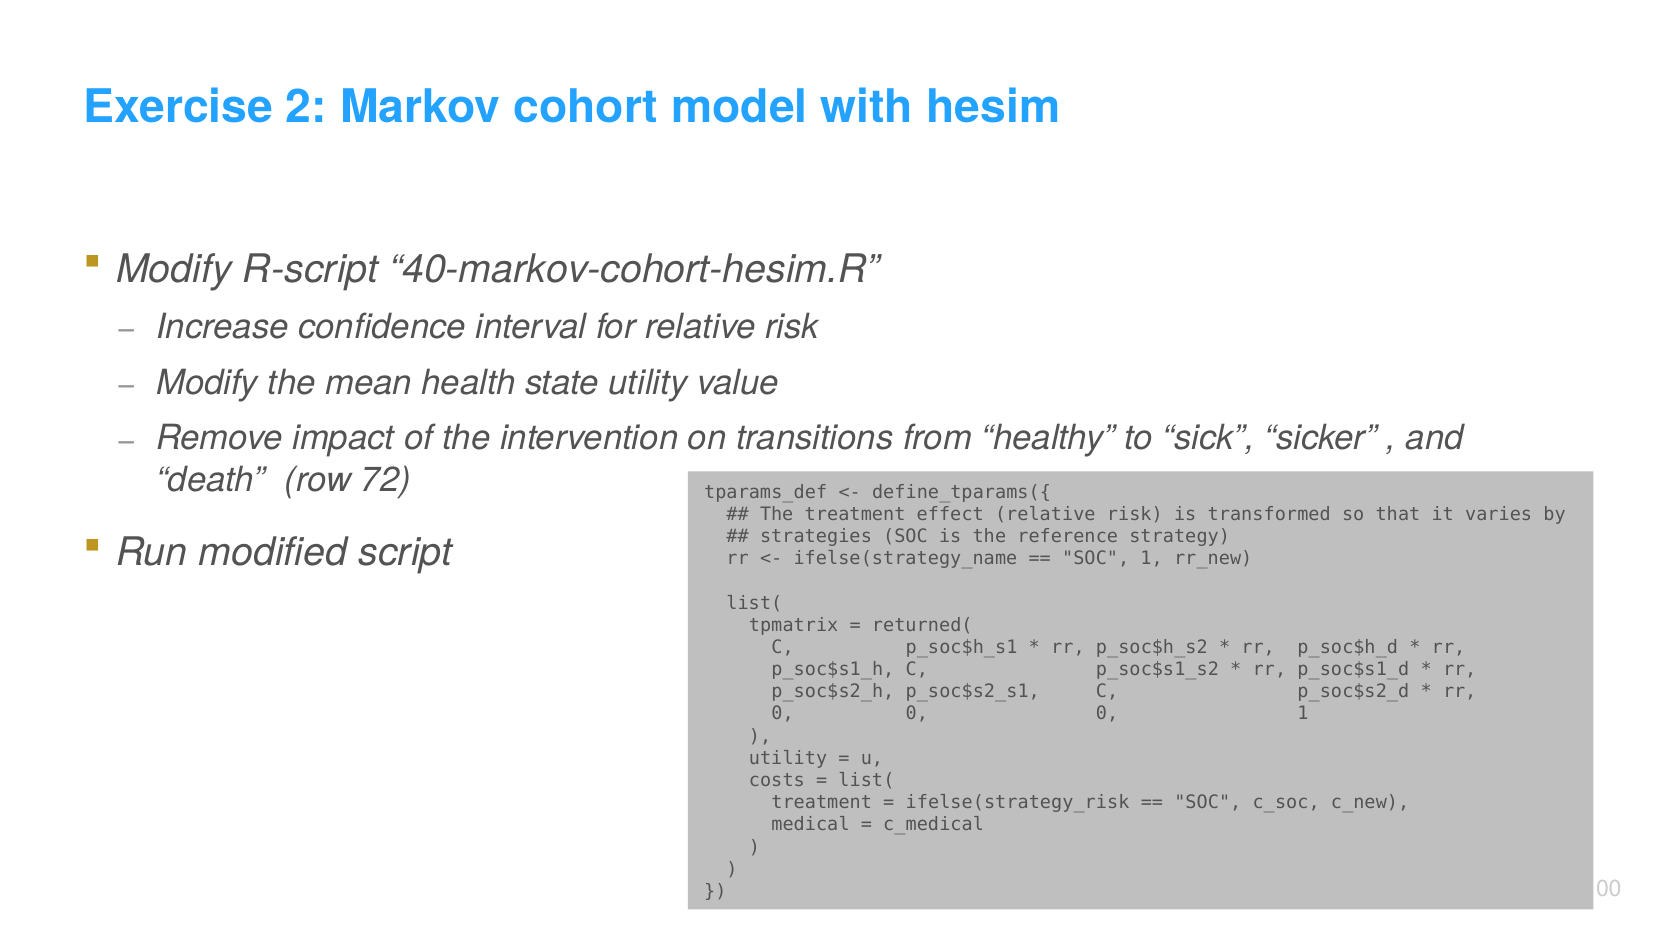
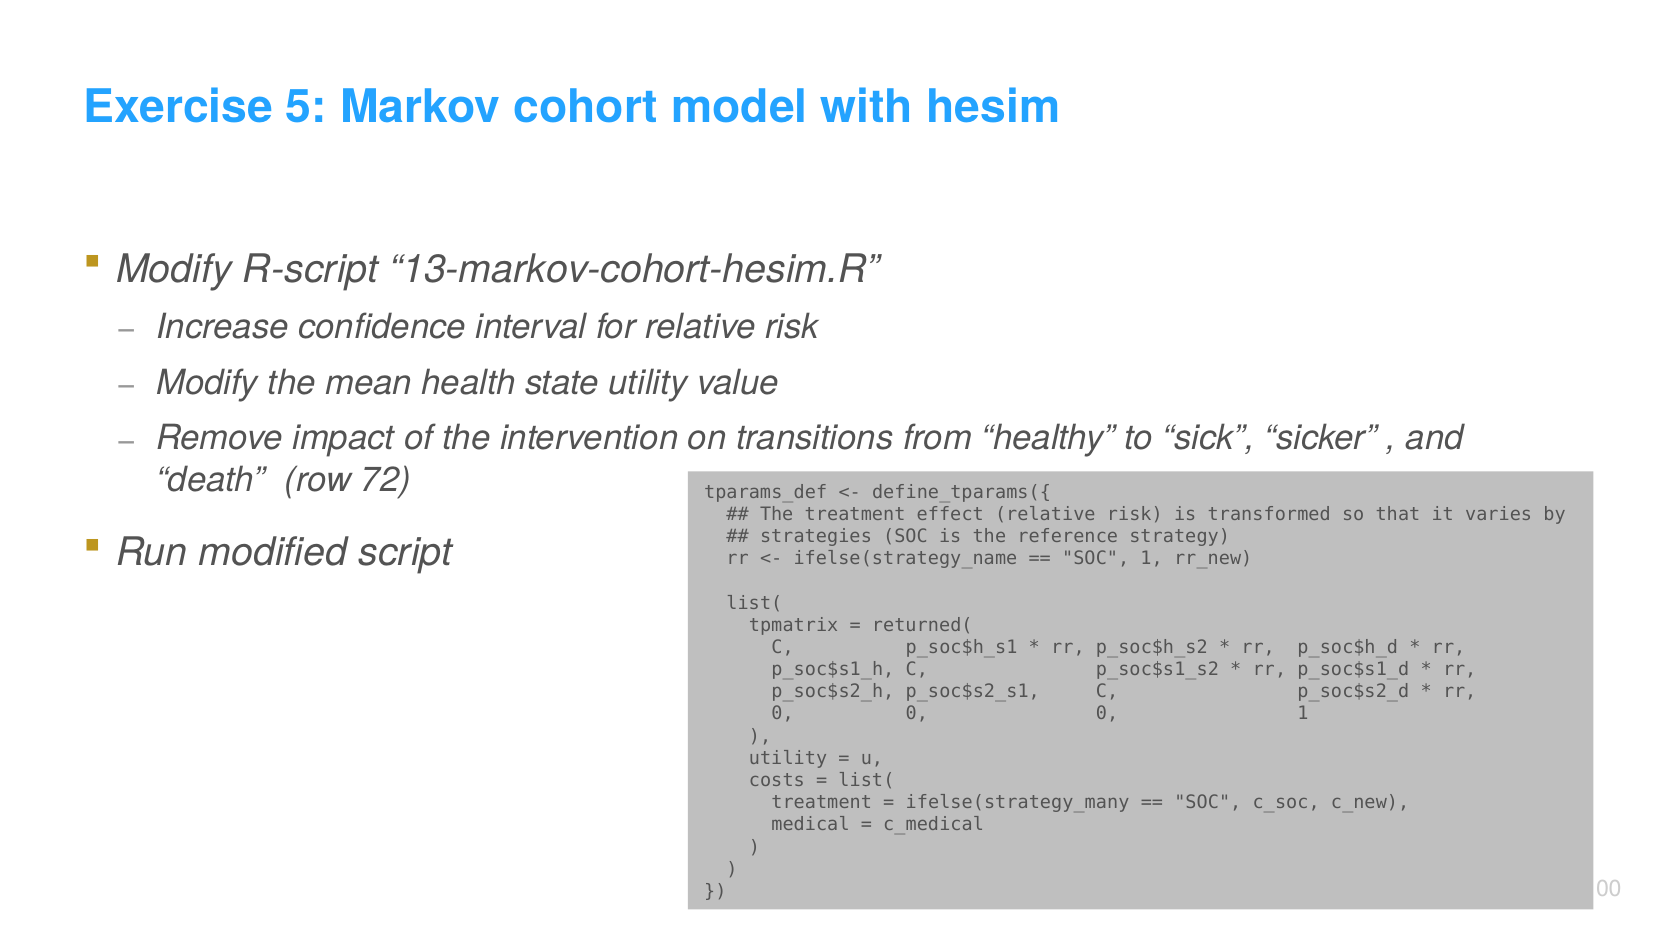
2: 2 -> 5
40-markov-cohort-hesim.R: 40-markov-cohort-hesim.R -> 13-markov-cohort-hesim.R
ifelse(strategy_risk: ifelse(strategy_risk -> ifelse(strategy_many
